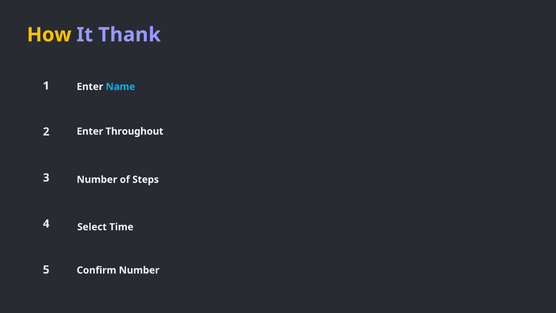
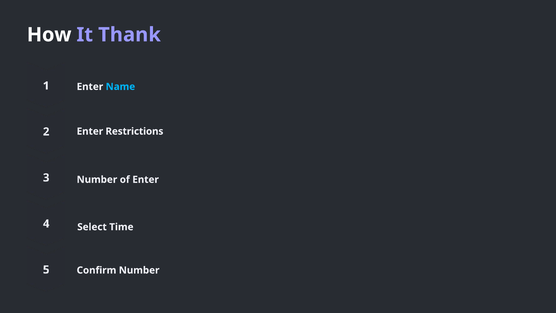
How colour: yellow -> white
Throughout: Throughout -> Restrictions
of Steps: Steps -> Enter
